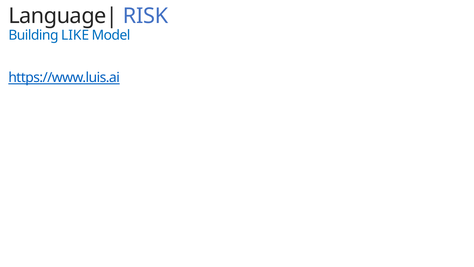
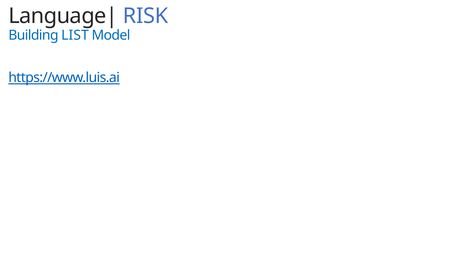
LIKE: LIKE -> LIST
